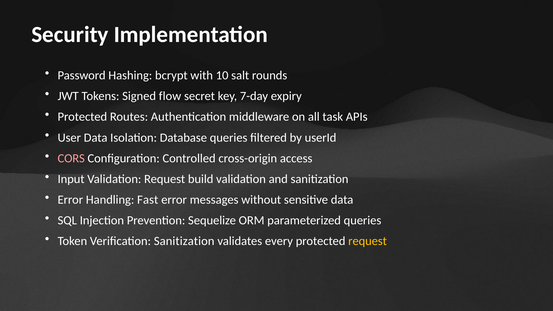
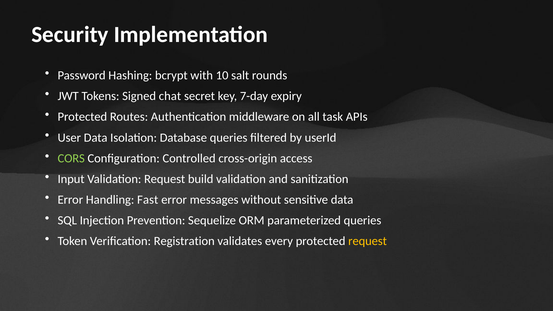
flow: flow -> chat
CORS colour: pink -> light green
Verification Sanitization: Sanitization -> Registration
